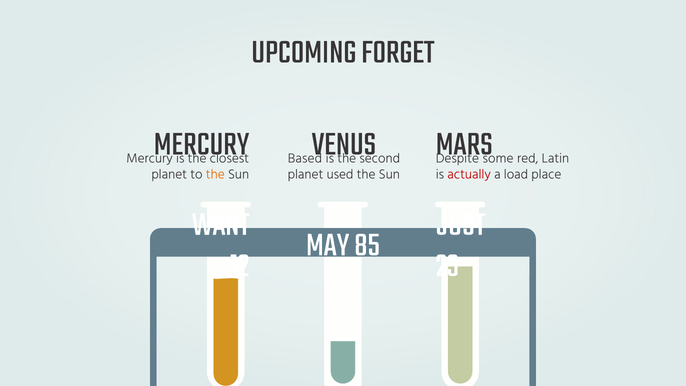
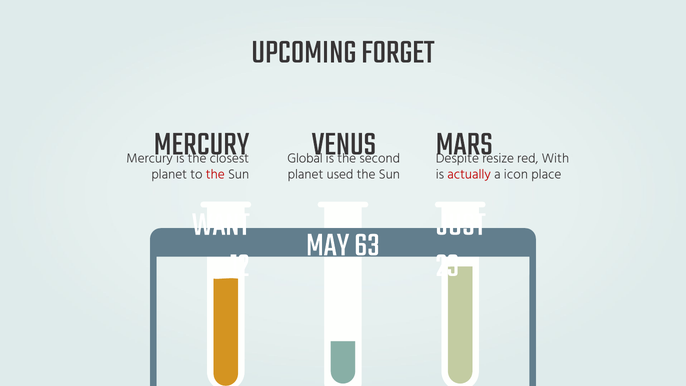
Based: Based -> Global
some: some -> resize
Latin: Latin -> With
the at (215, 174) colour: orange -> red
load: load -> icon
85: 85 -> 63
